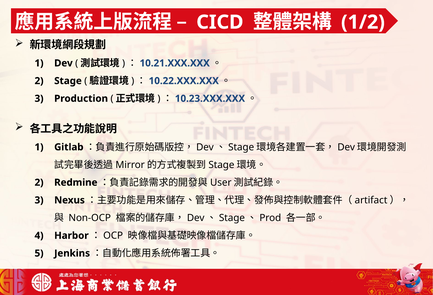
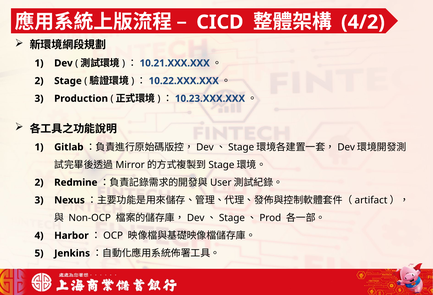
1/2: 1/2 -> 4/2
